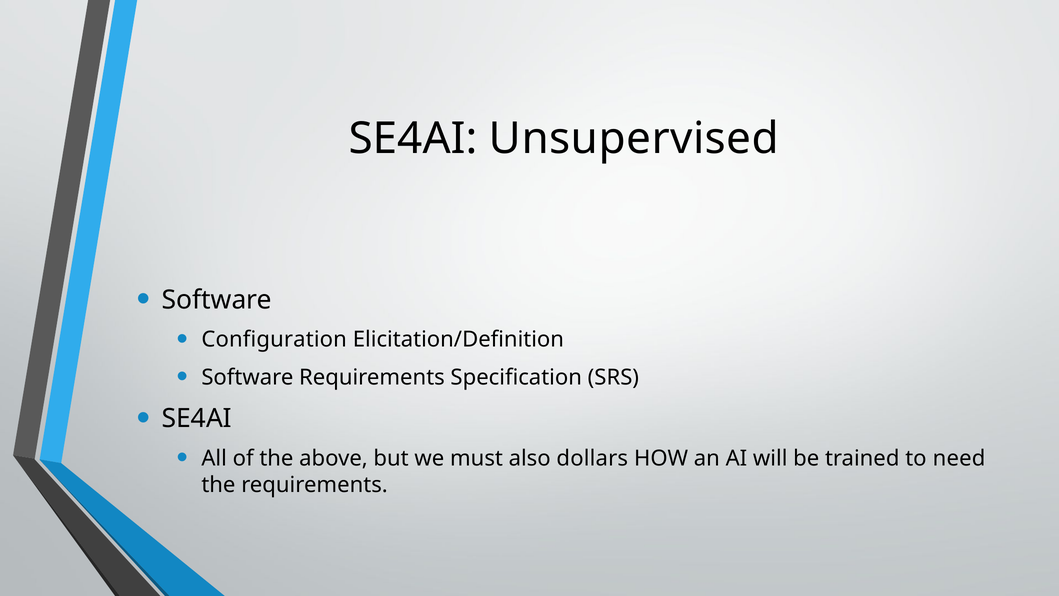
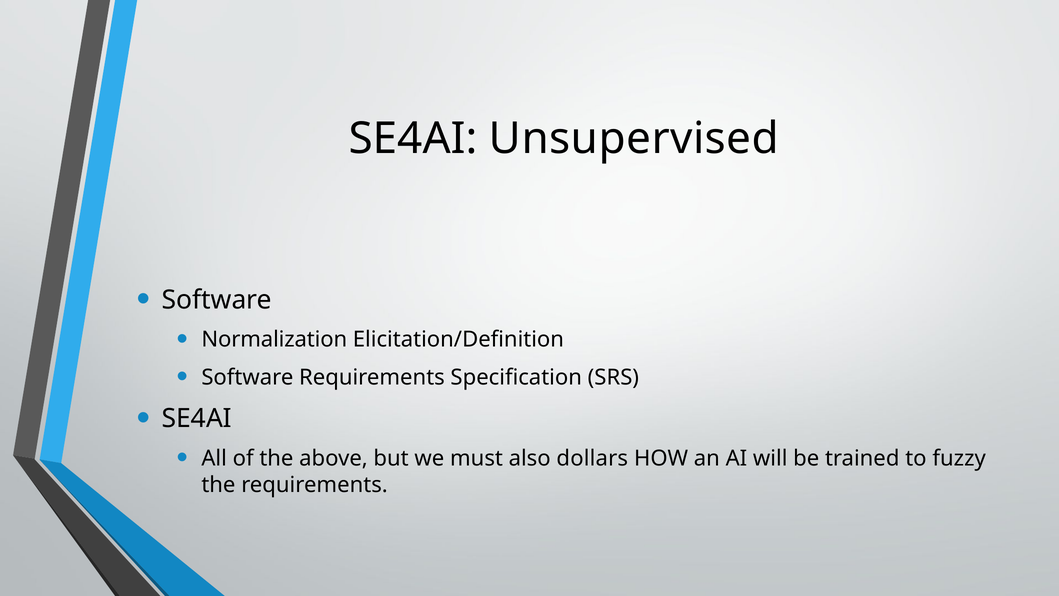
Configuration: Configuration -> Normalization
need: need -> fuzzy
